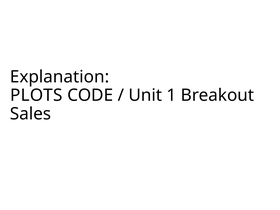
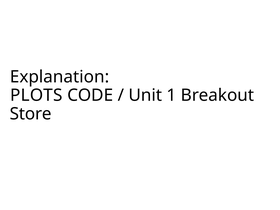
Sales: Sales -> Store
